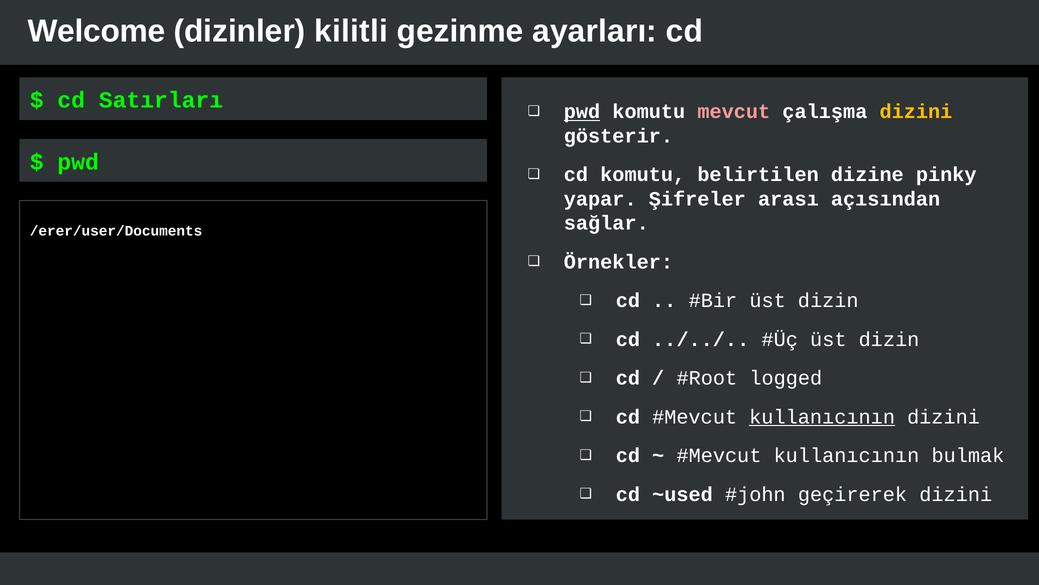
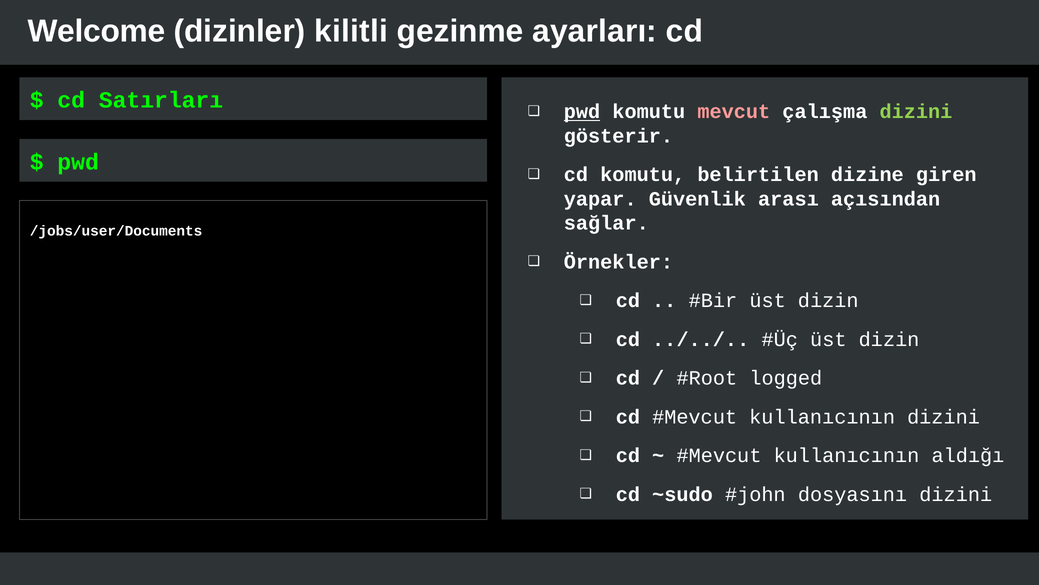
dizini at (916, 112) colour: yellow -> light green
pinky: pinky -> giren
Şifreler: Şifreler -> Güvenlik
/erer/user/Documents: /erer/user/Documents -> /jobs/user/Documents
kullanıcının at (822, 417) underline: present -> none
bulmak: bulmak -> aldığı
~used: ~used -> ~sudo
geçirerek: geçirerek -> dosyasını
